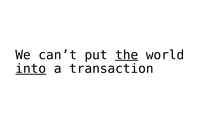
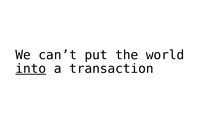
the underline: present -> none
